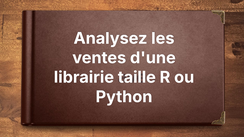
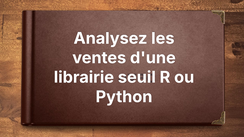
taille: taille -> seuil
